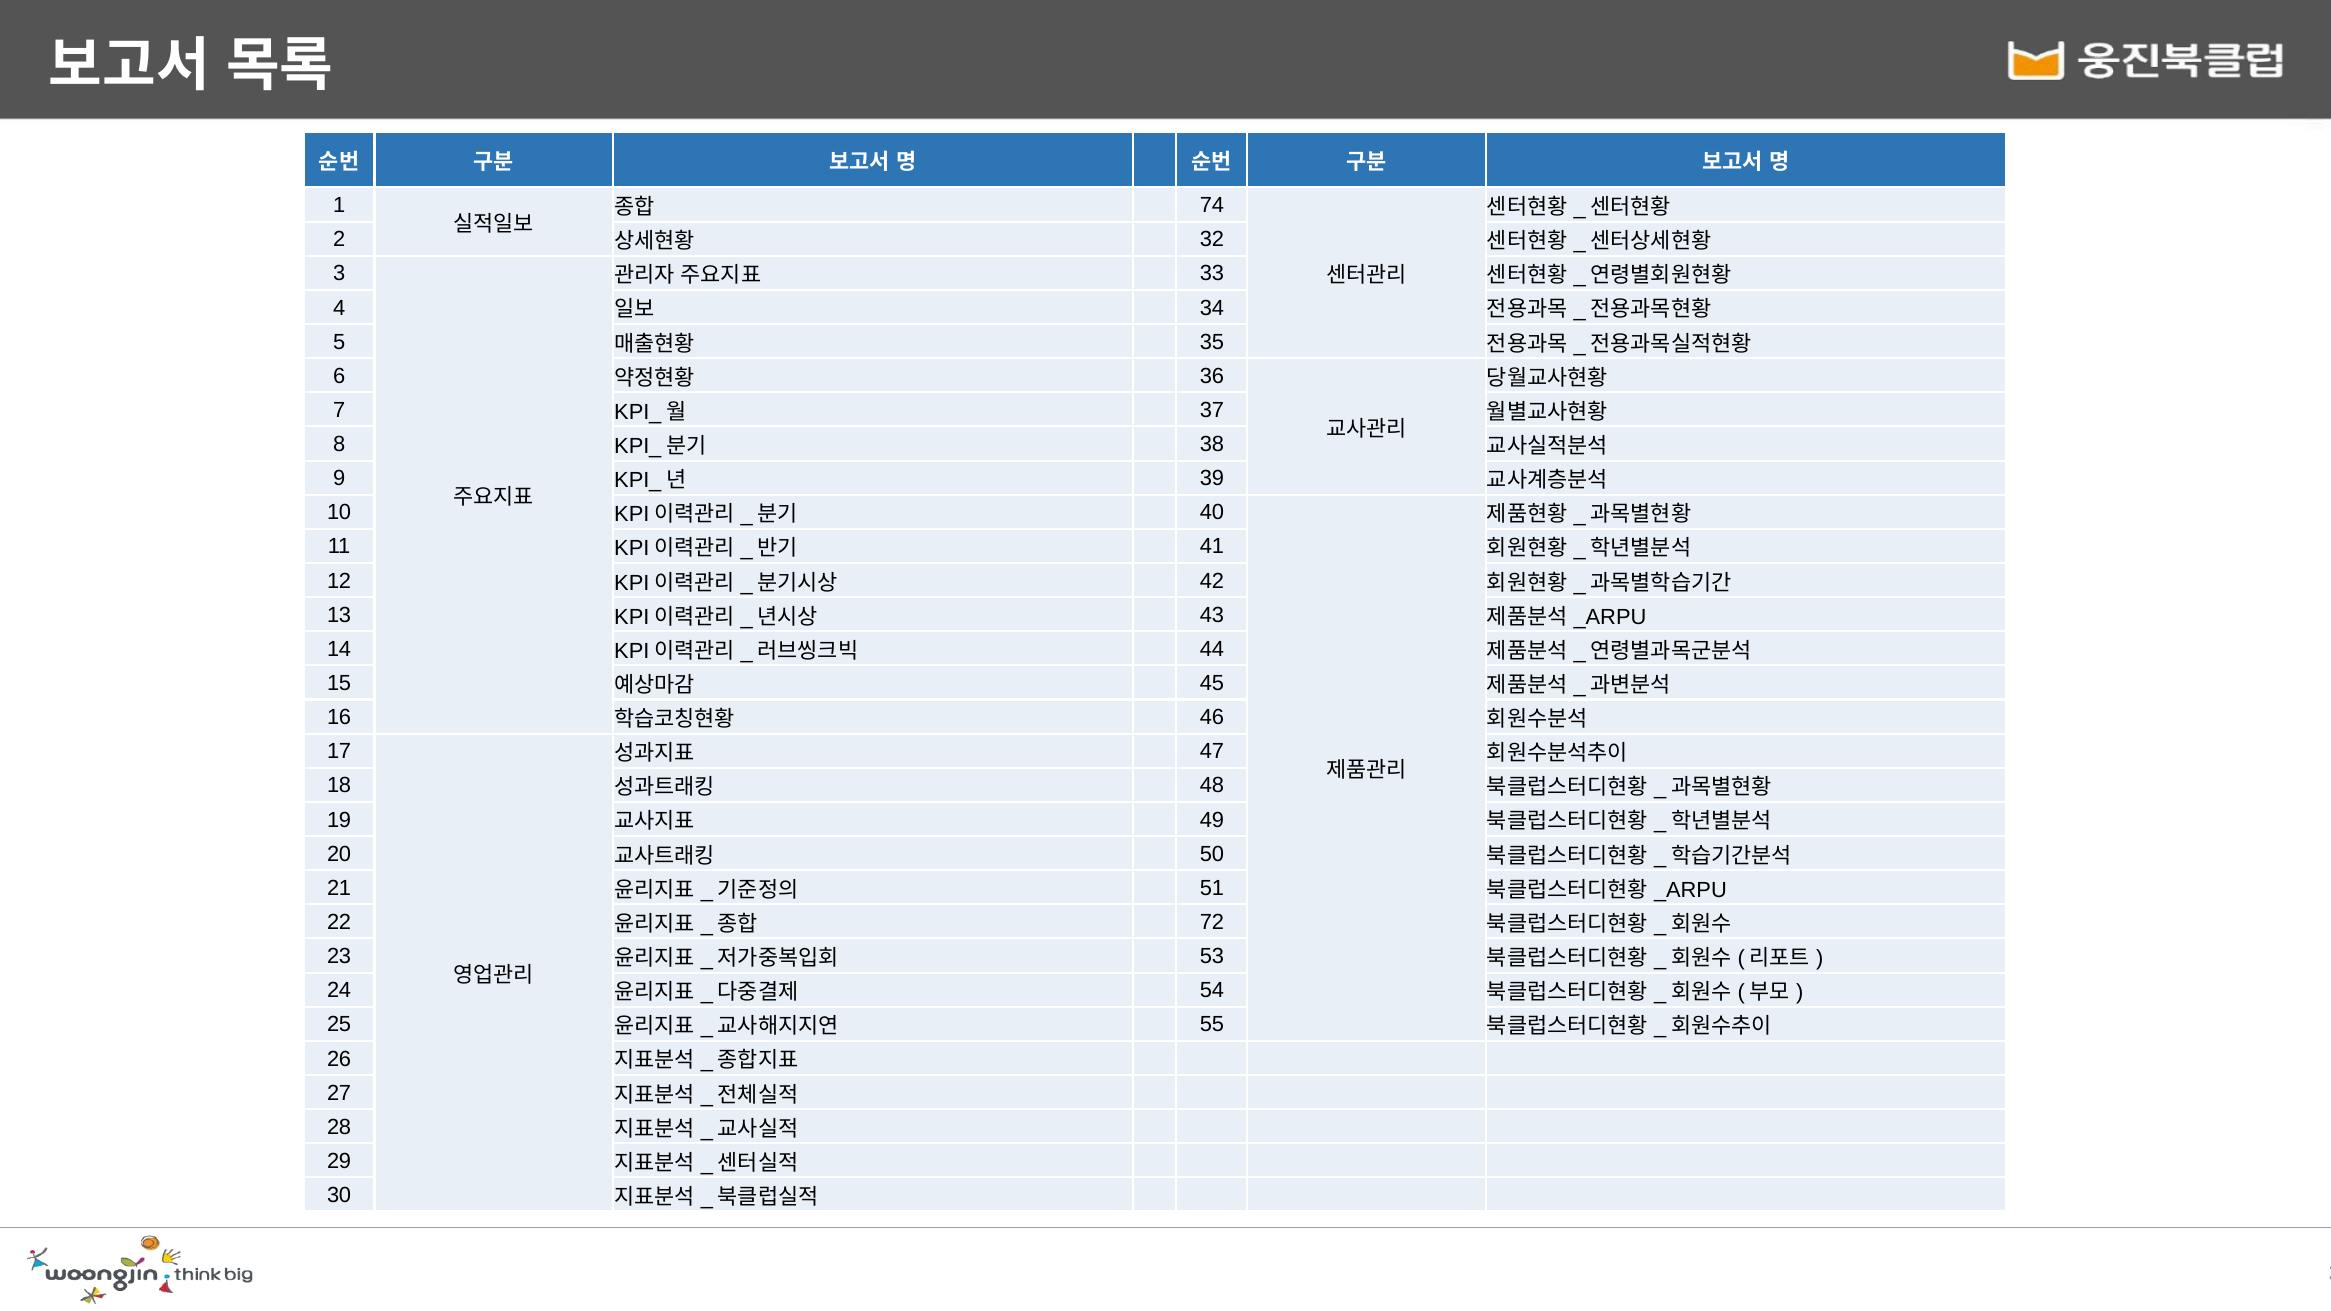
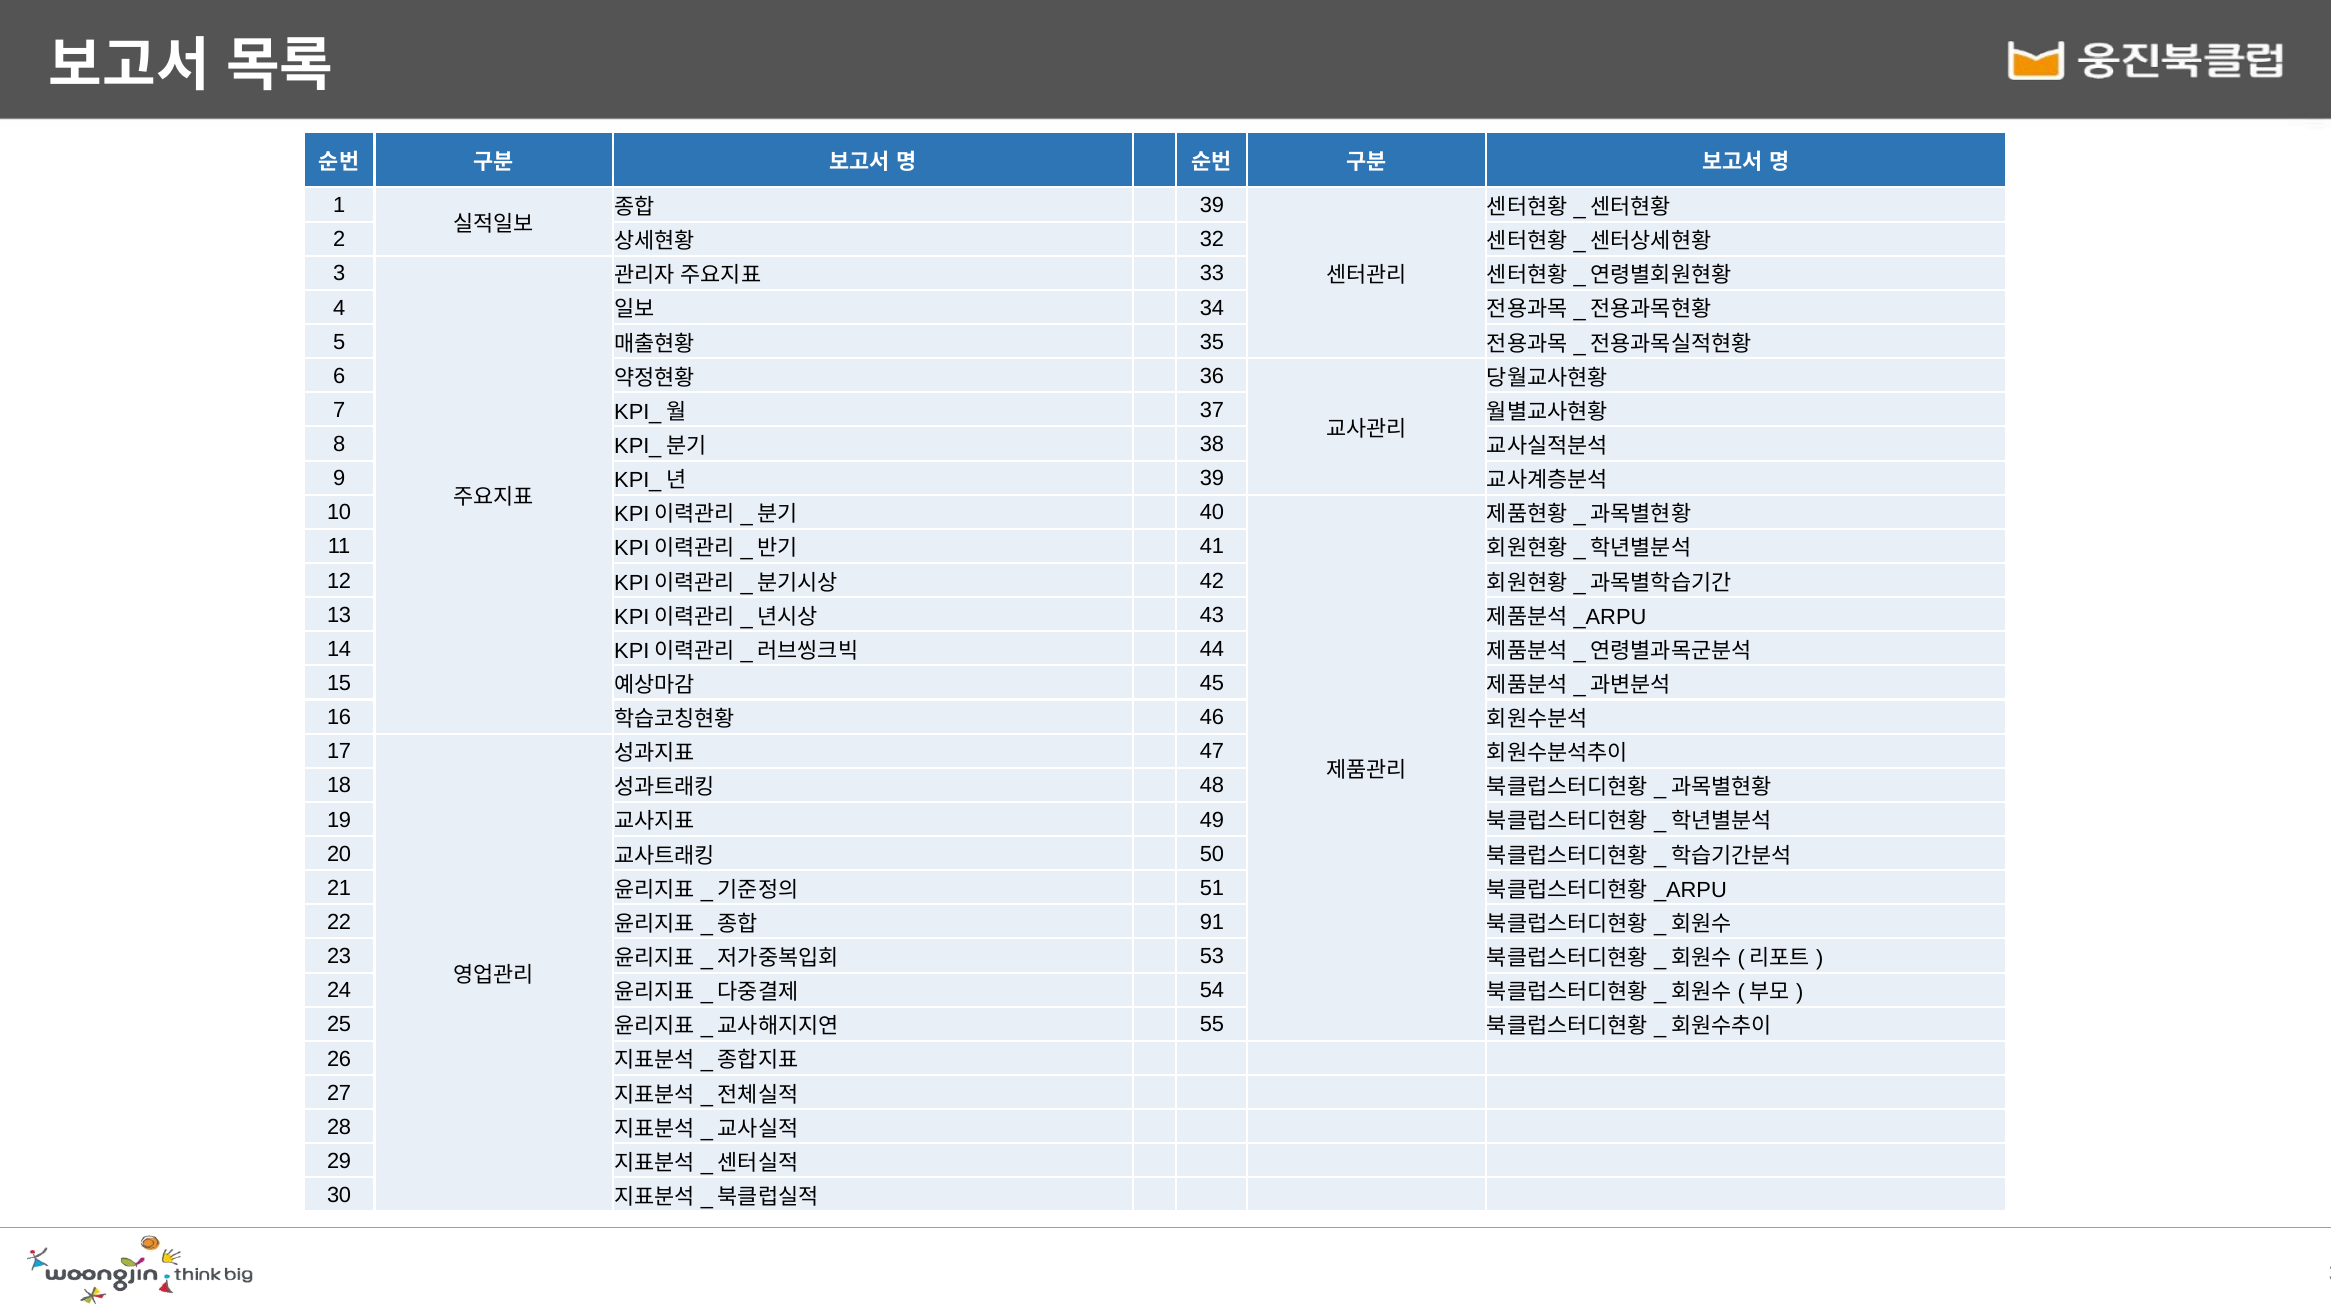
74 at (1212, 205): 74 -> 39
72: 72 -> 91
